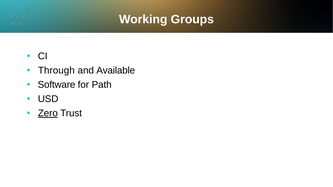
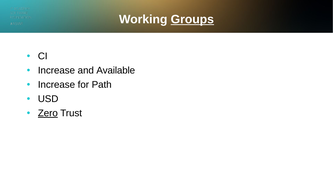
Groups underline: none -> present
Through at (56, 71): Through -> Increase
Software at (57, 85): Software -> Increase
